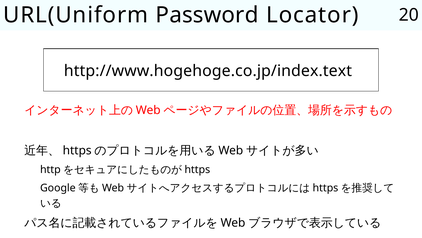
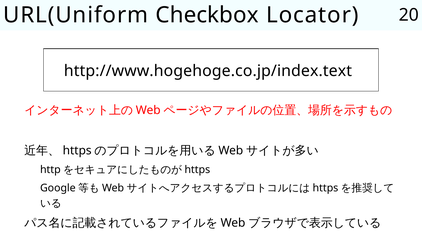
Password: Password -> Checkbox
